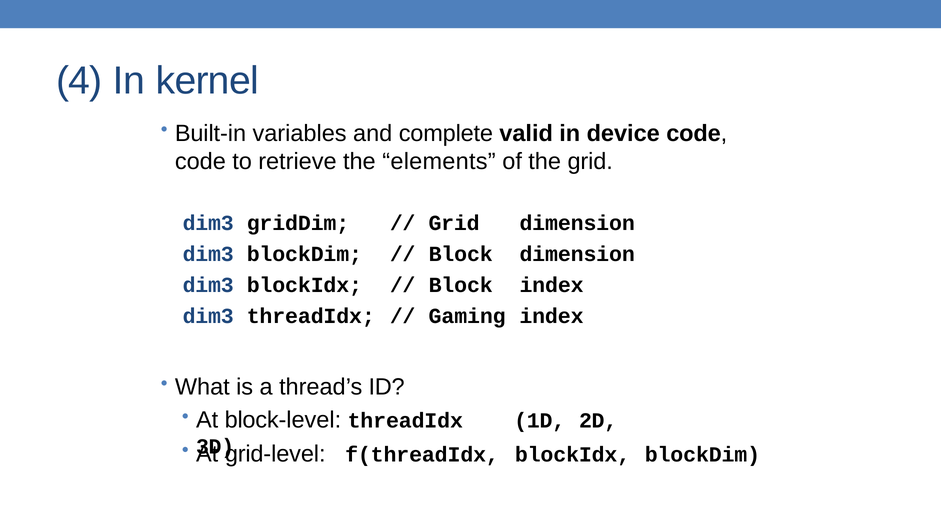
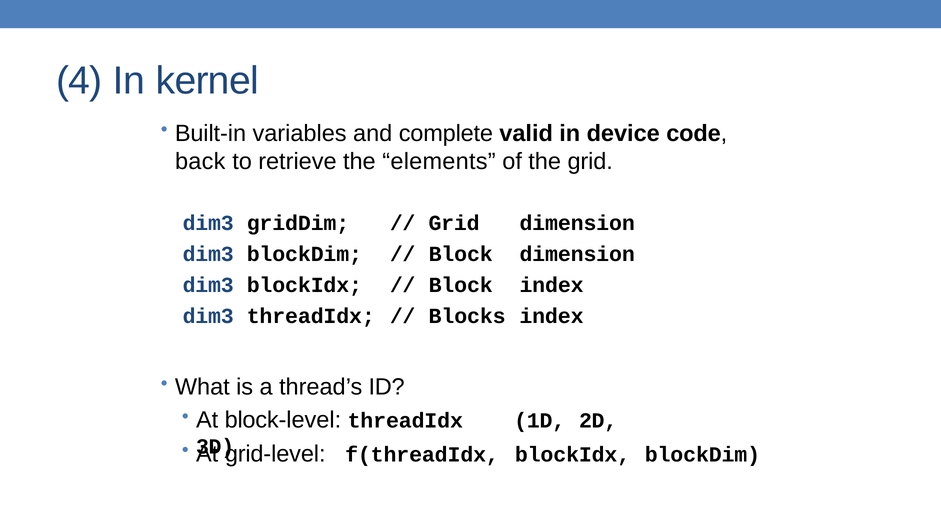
code at (200, 162): code -> back
Gaming: Gaming -> Blocks
